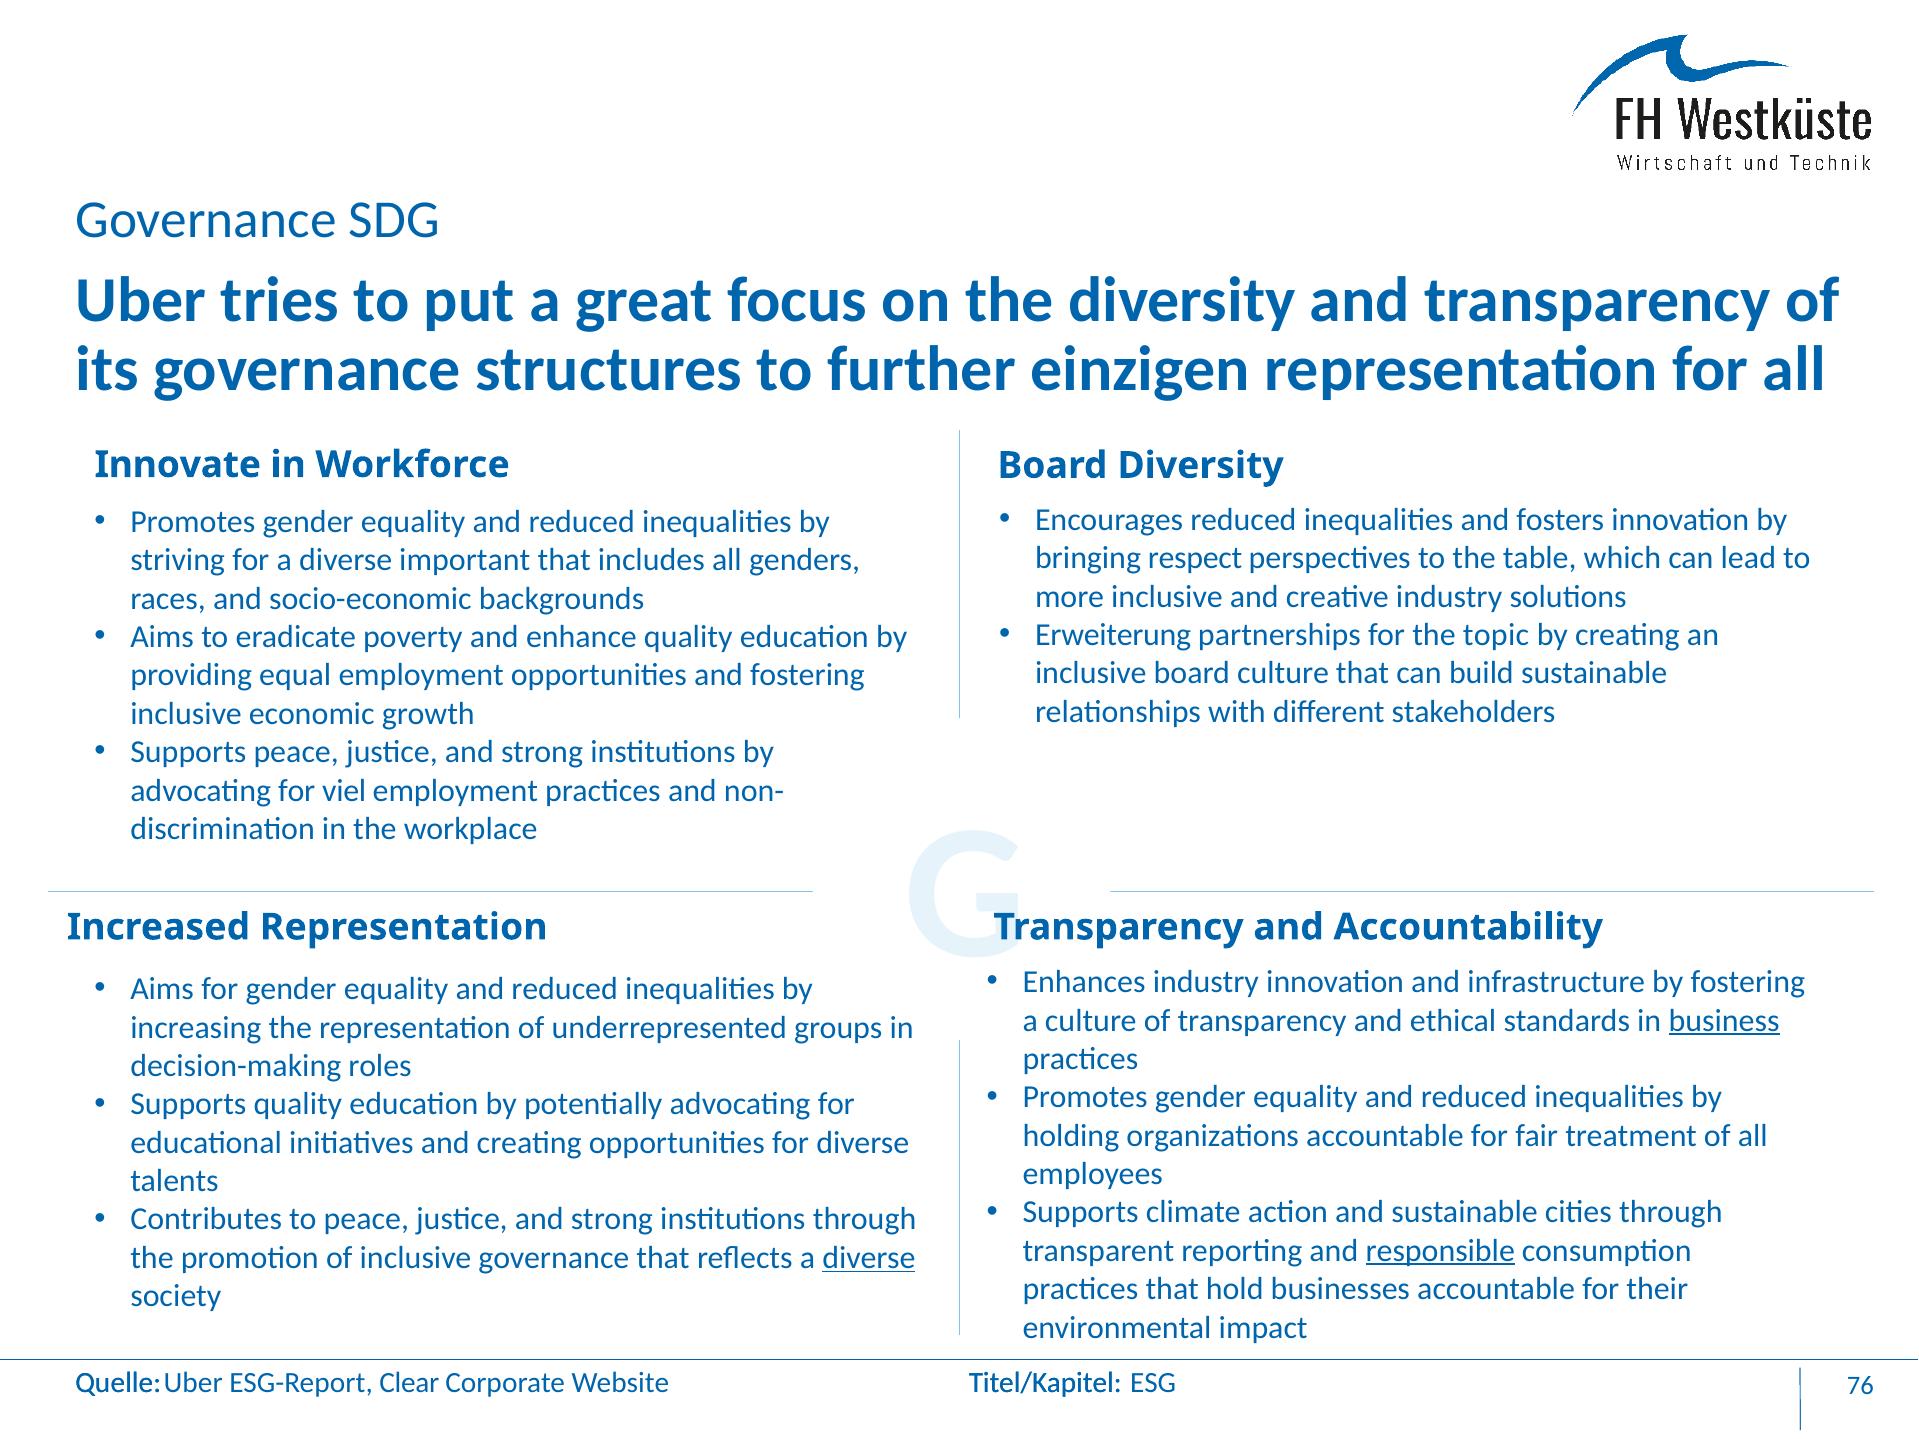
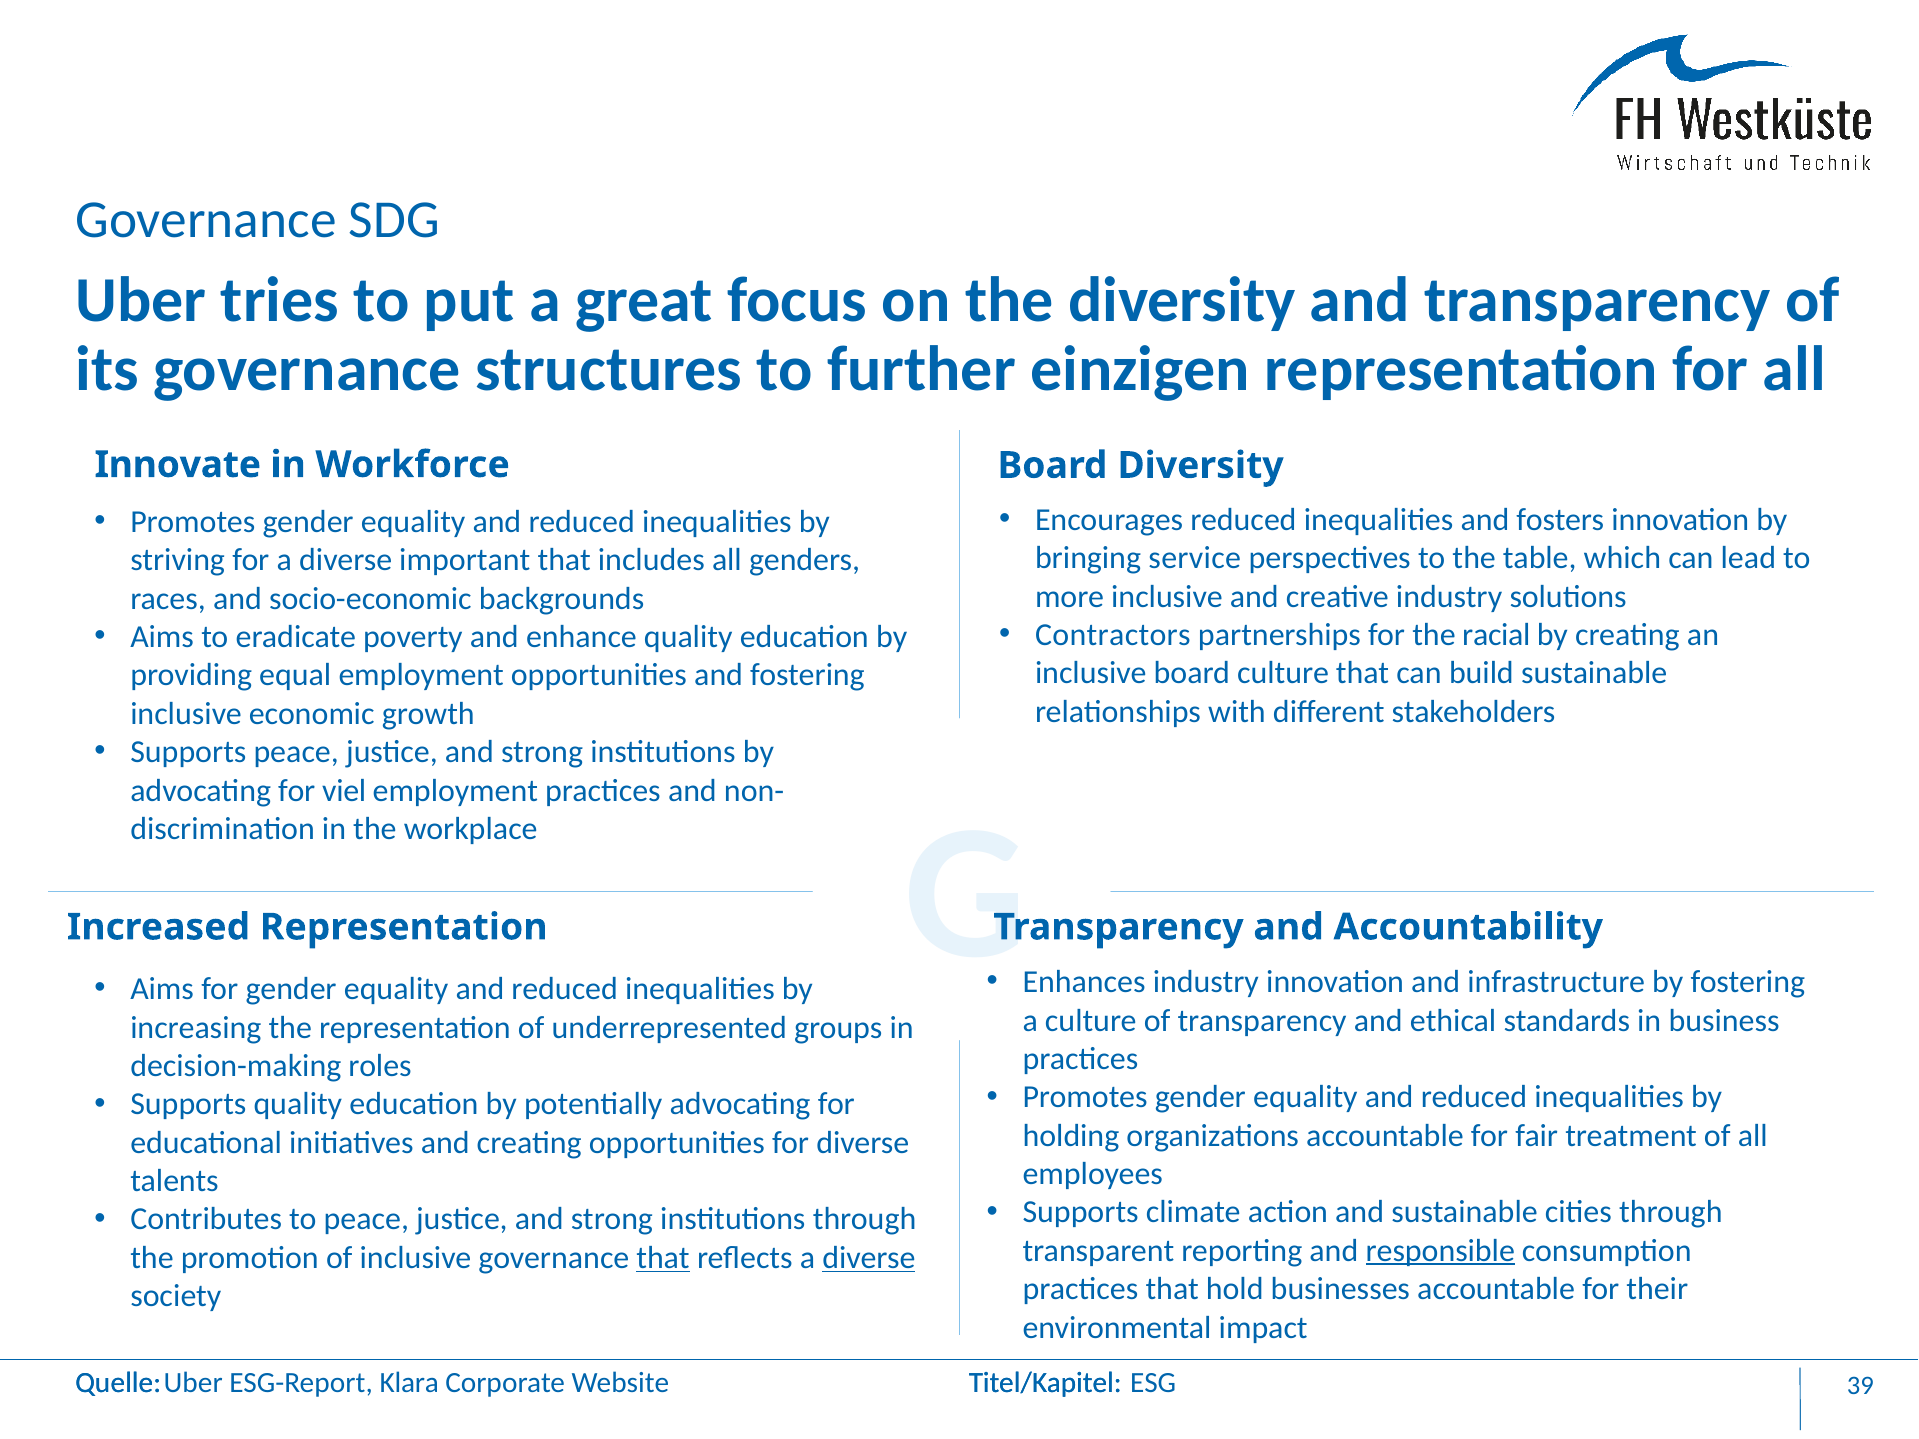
respect: respect -> service
Erweiterung: Erweiterung -> Contractors
topic: topic -> racial
business underline: present -> none
that at (663, 1258) underline: none -> present
76: 76 -> 39
Clear: Clear -> Klara
